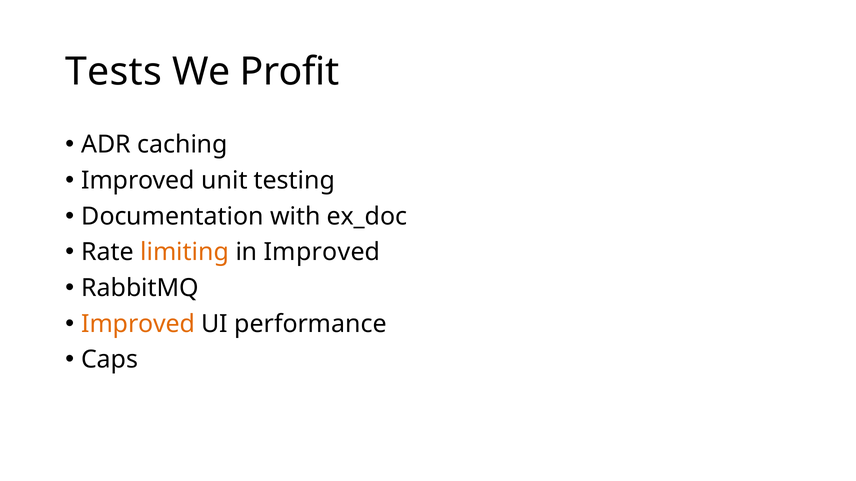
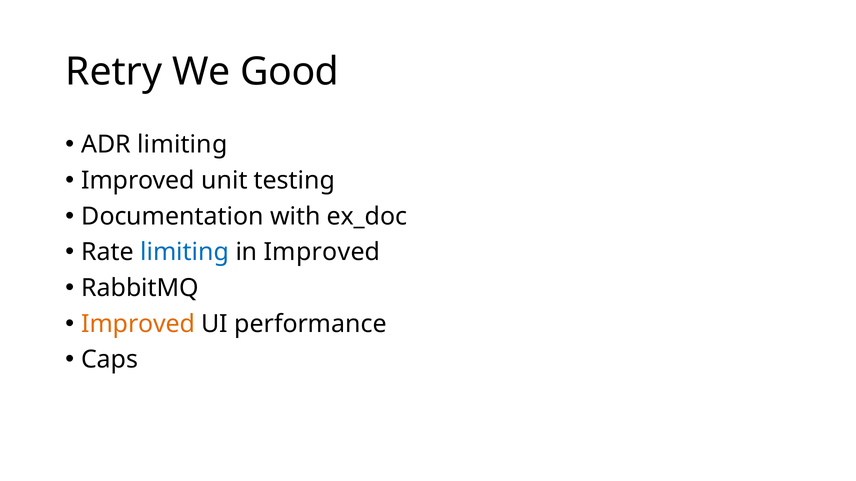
Tests: Tests -> Retry
Profit: Profit -> Good
ADR caching: caching -> limiting
limiting at (185, 252) colour: orange -> blue
